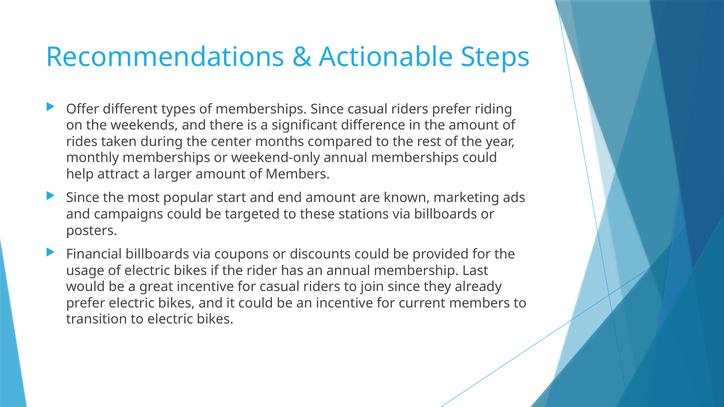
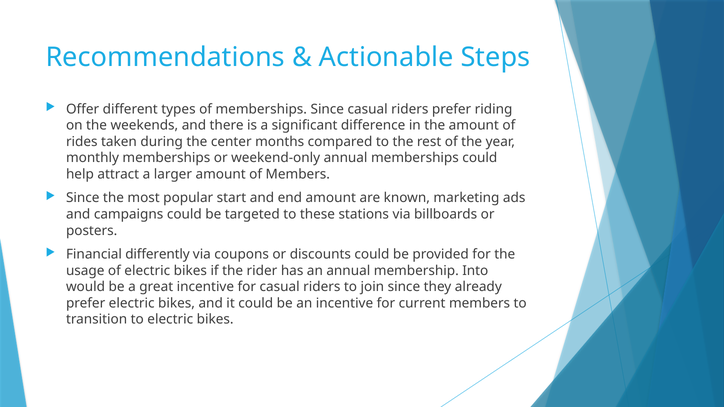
Financial billboards: billboards -> differently
Last: Last -> Into
